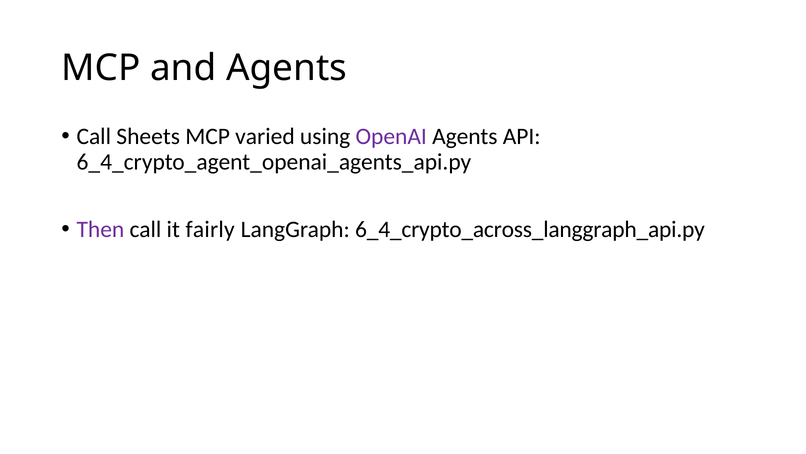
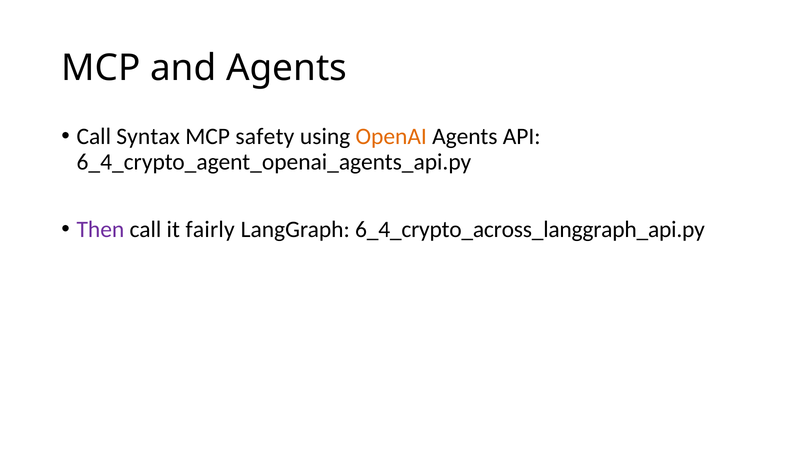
Sheets: Sheets -> Syntax
varied: varied -> safety
OpenAI colour: purple -> orange
